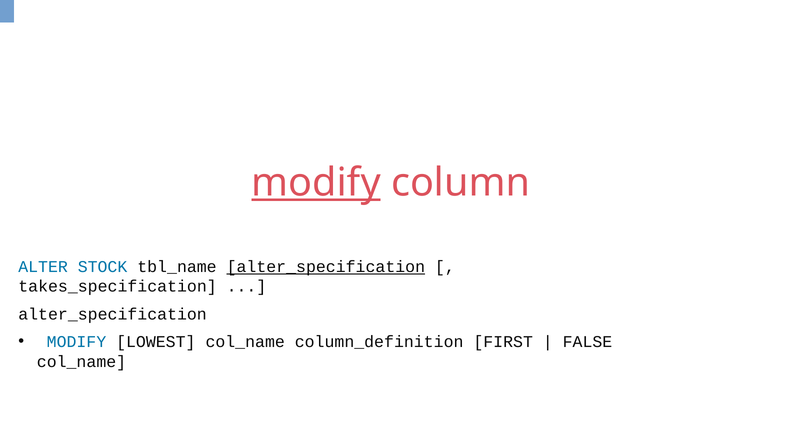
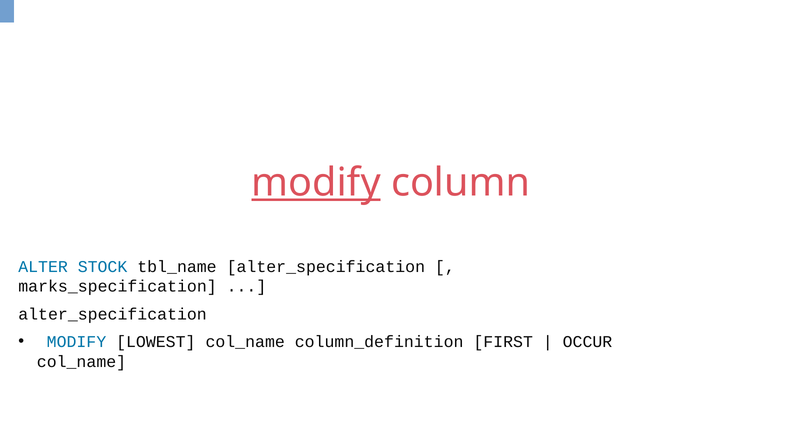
alter_specification at (326, 267) underline: present -> none
takes_specification: takes_specification -> marks_specification
FALSE: FALSE -> OCCUR
